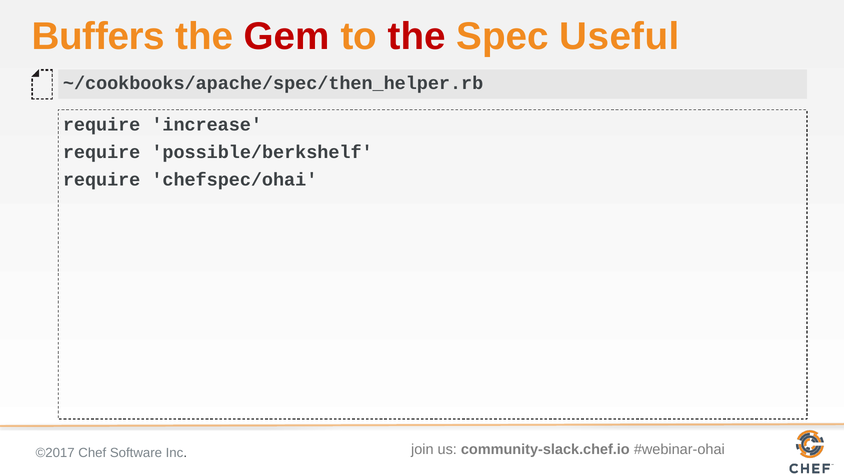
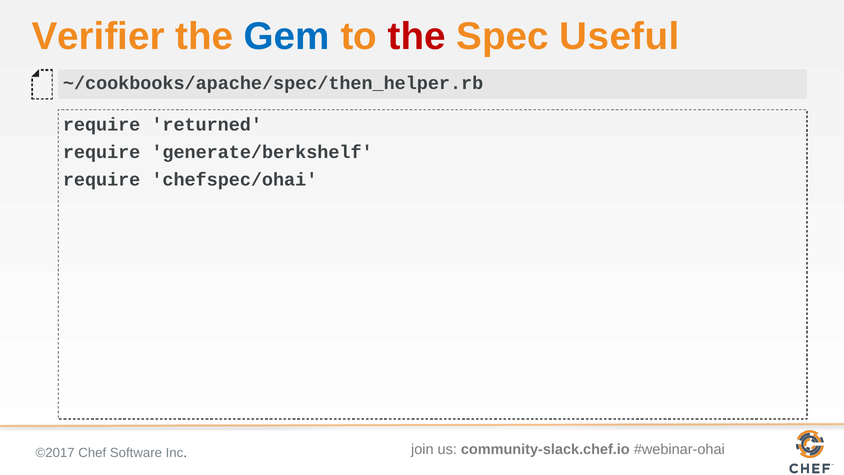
Buffers: Buffers -> Verifier
Gem colour: red -> blue
increase: increase -> returned
possible/berkshelf: possible/berkshelf -> generate/berkshelf
